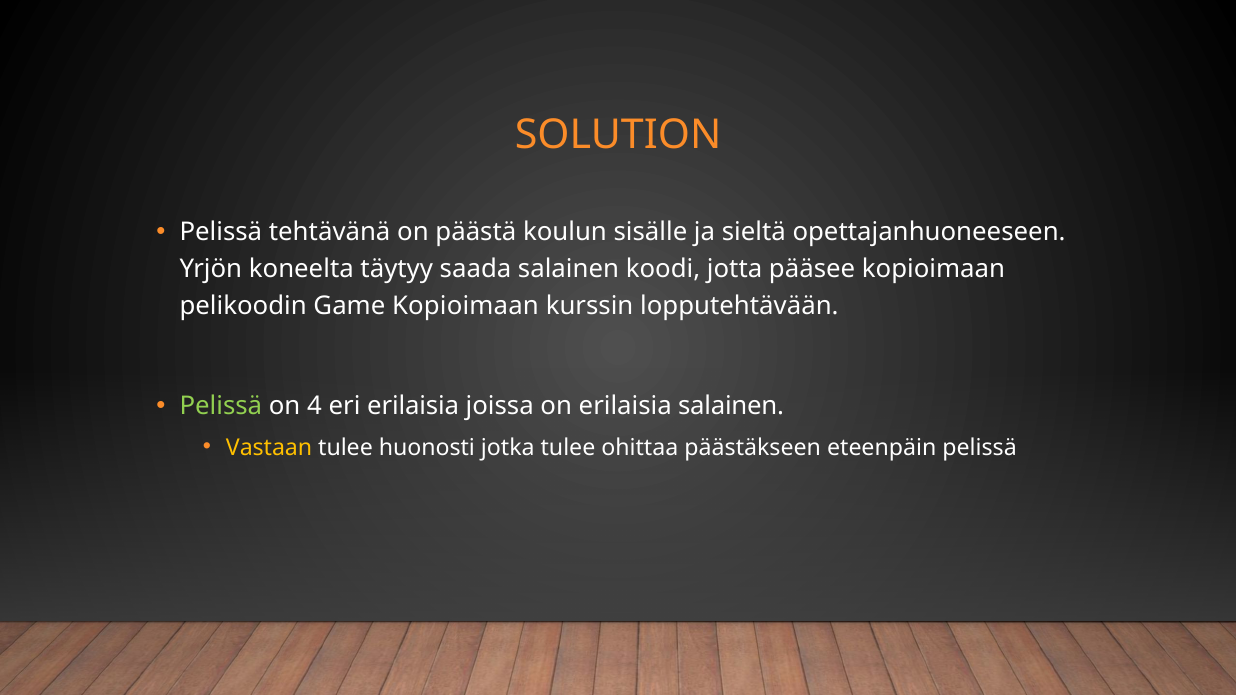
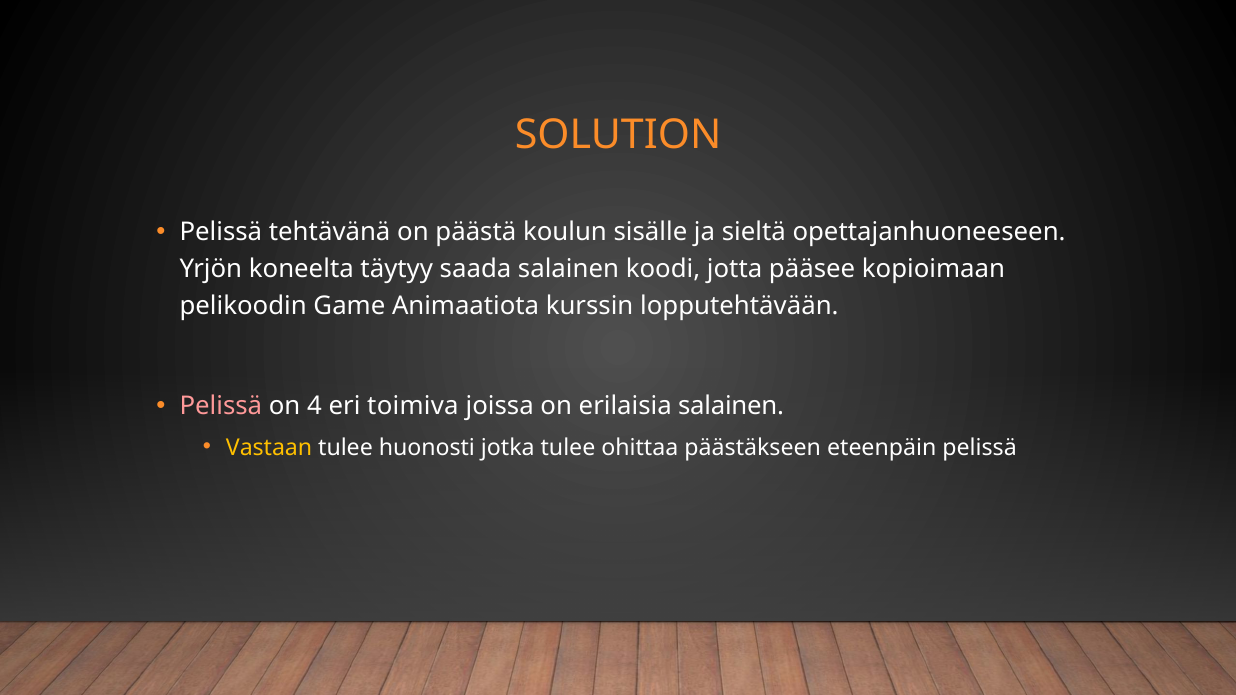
Game Kopioimaan: Kopioimaan -> Animaatiota
Pelissä at (221, 406) colour: light green -> pink
eri erilaisia: erilaisia -> toimiva
